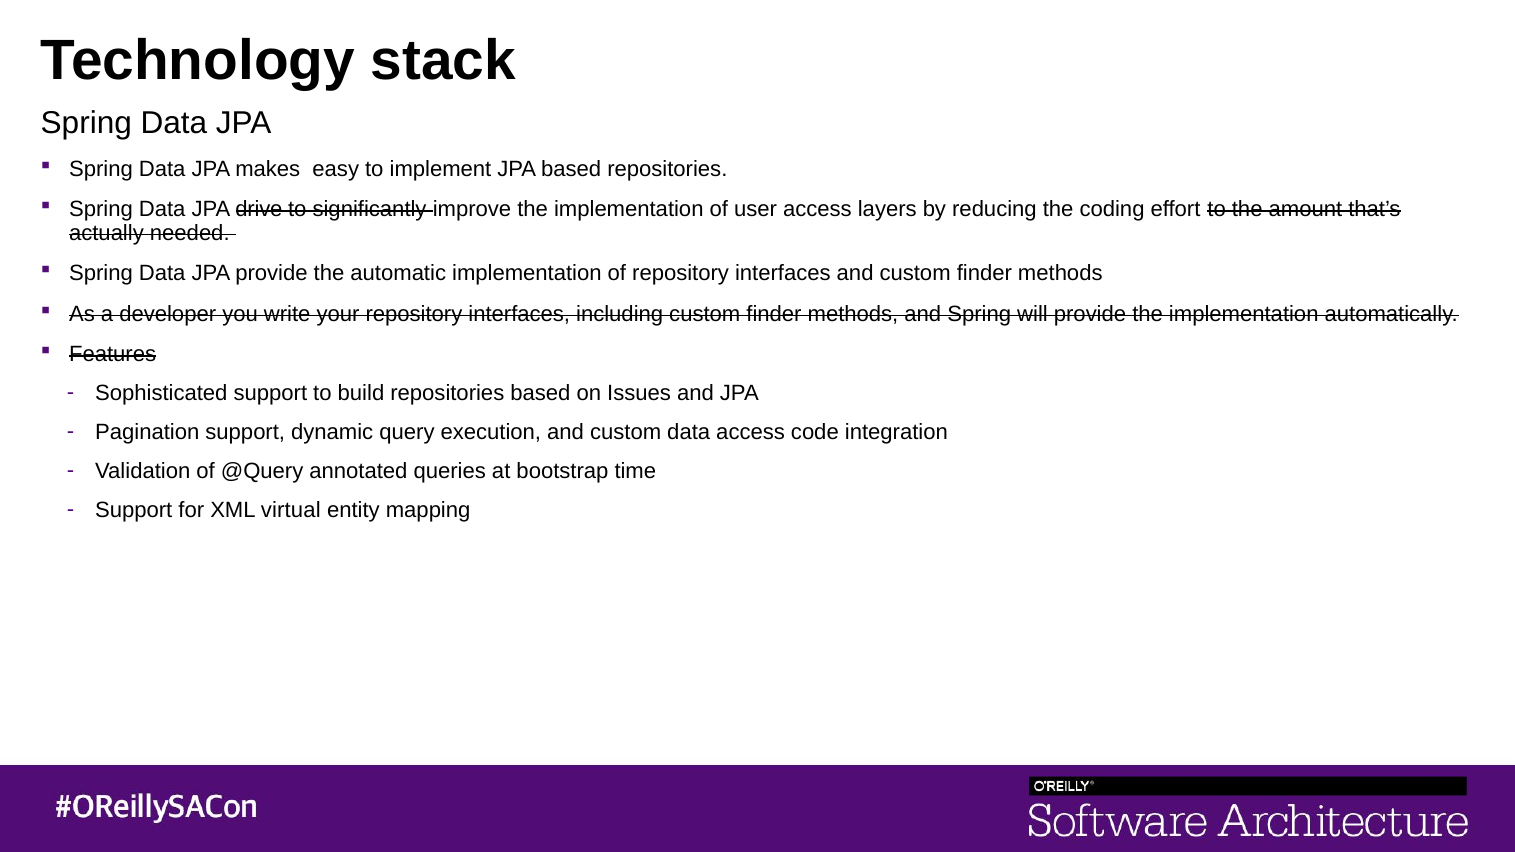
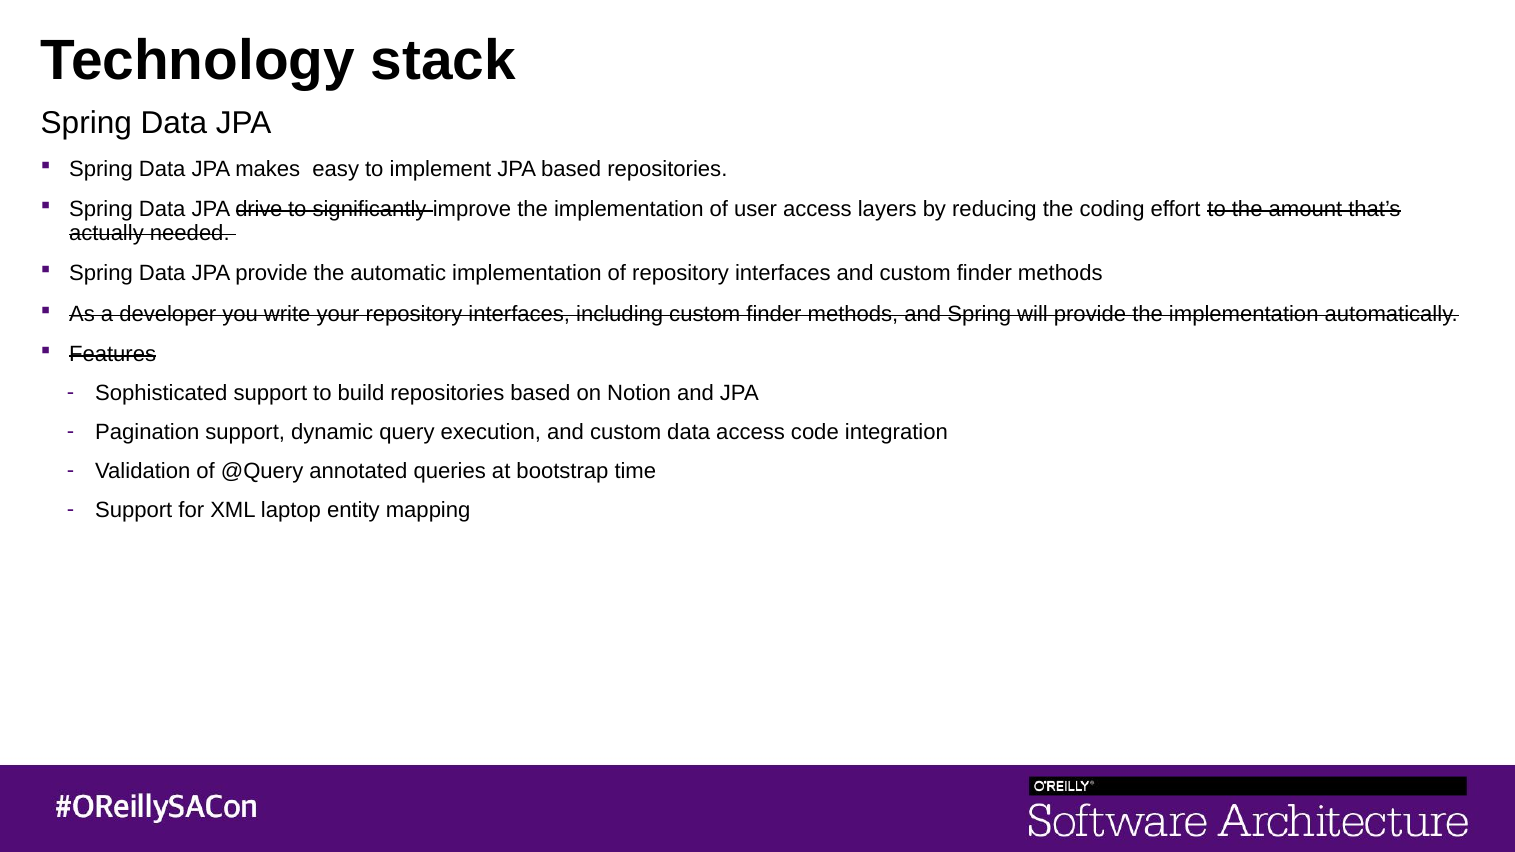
Issues: Issues -> Notion
virtual: virtual -> laptop
